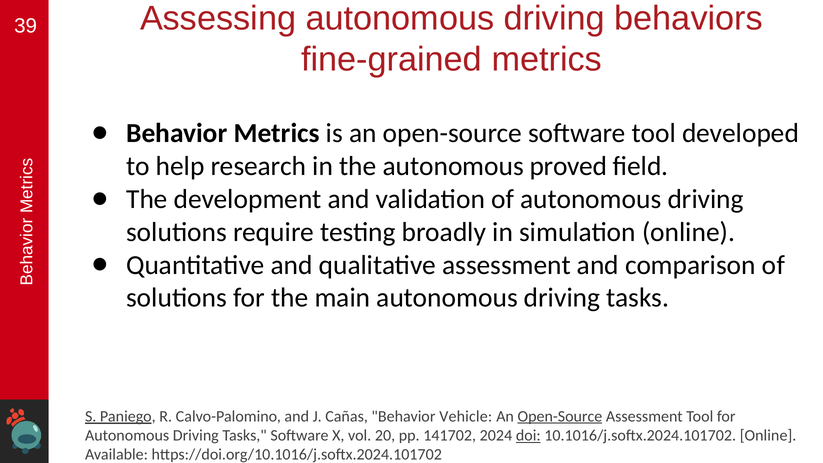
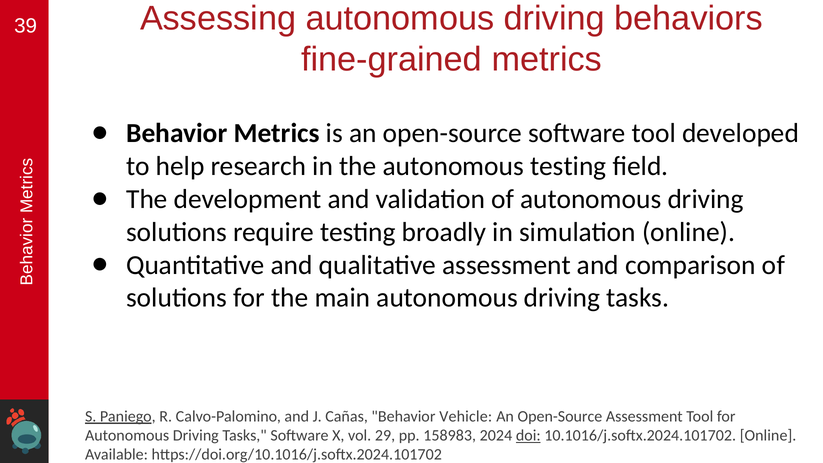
autonomous proved: proved -> testing
Open-Source at (560, 416) underline: present -> none
20: 20 -> 29
141702: 141702 -> 158983
